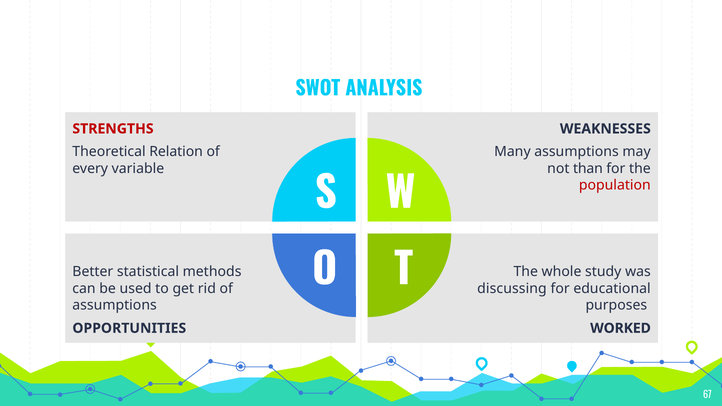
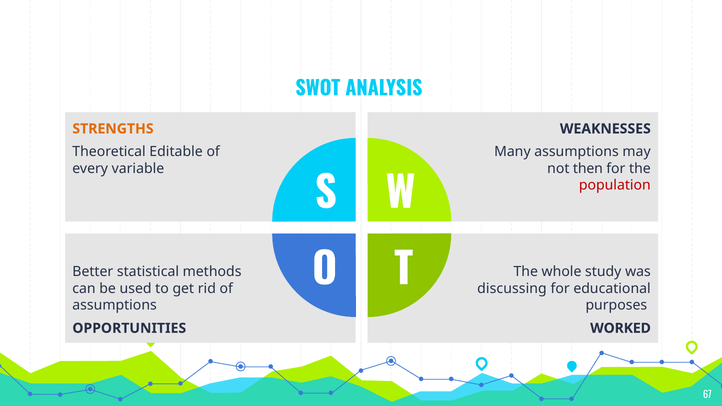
STRENGTHS colour: red -> orange
Relation: Relation -> Editable
than: than -> then
